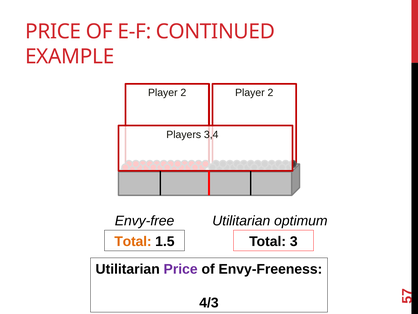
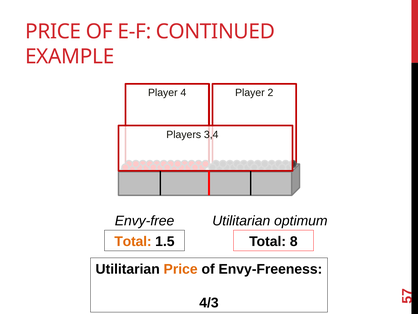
2 at (183, 93): 2 -> 4
3: 3 -> 8
Price at (181, 269) colour: purple -> orange
